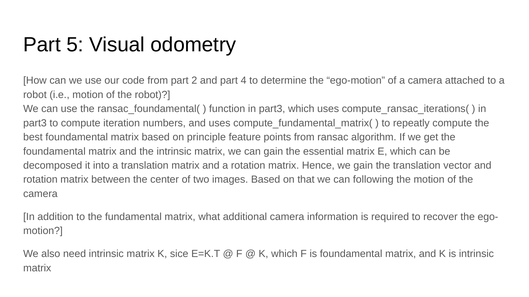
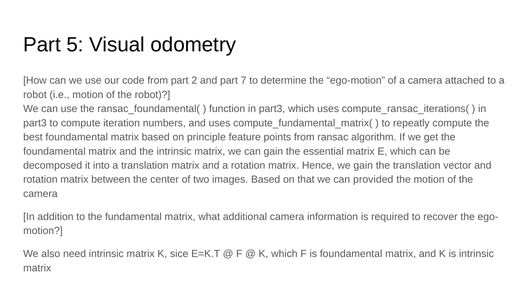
4: 4 -> 7
following: following -> provided
